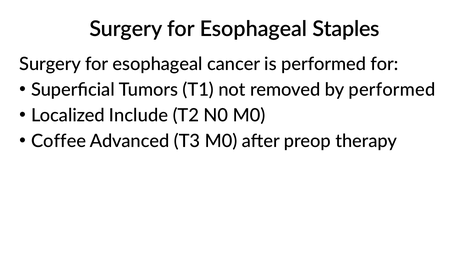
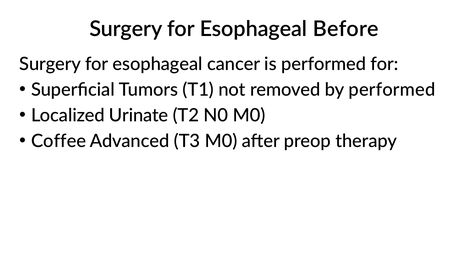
Staples: Staples -> Before
Include: Include -> Urinate
